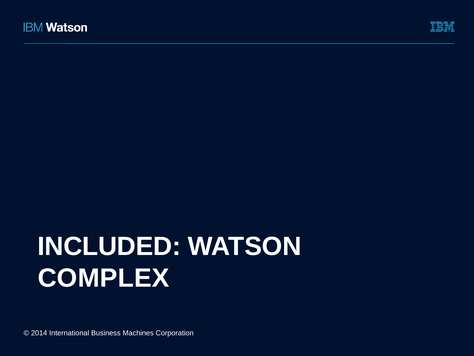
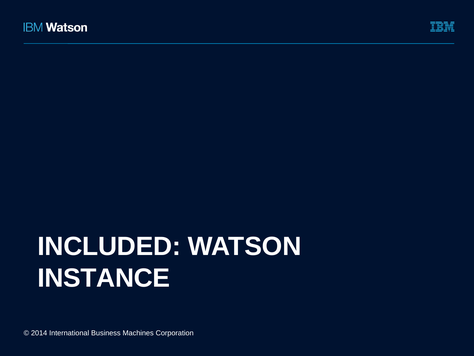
COMPLEX: COMPLEX -> INSTANCE
